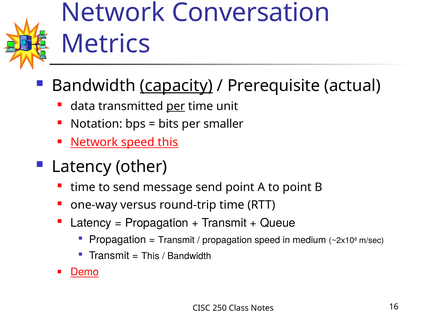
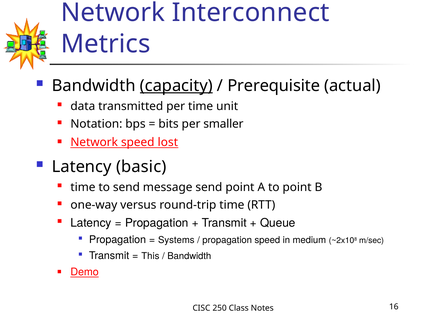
Conversation: Conversation -> Interconnect
per at (176, 106) underline: present -> none
speed this: this -> lost
other: other -> basic
Transmit at (176, 240): Transmit -> Systems
